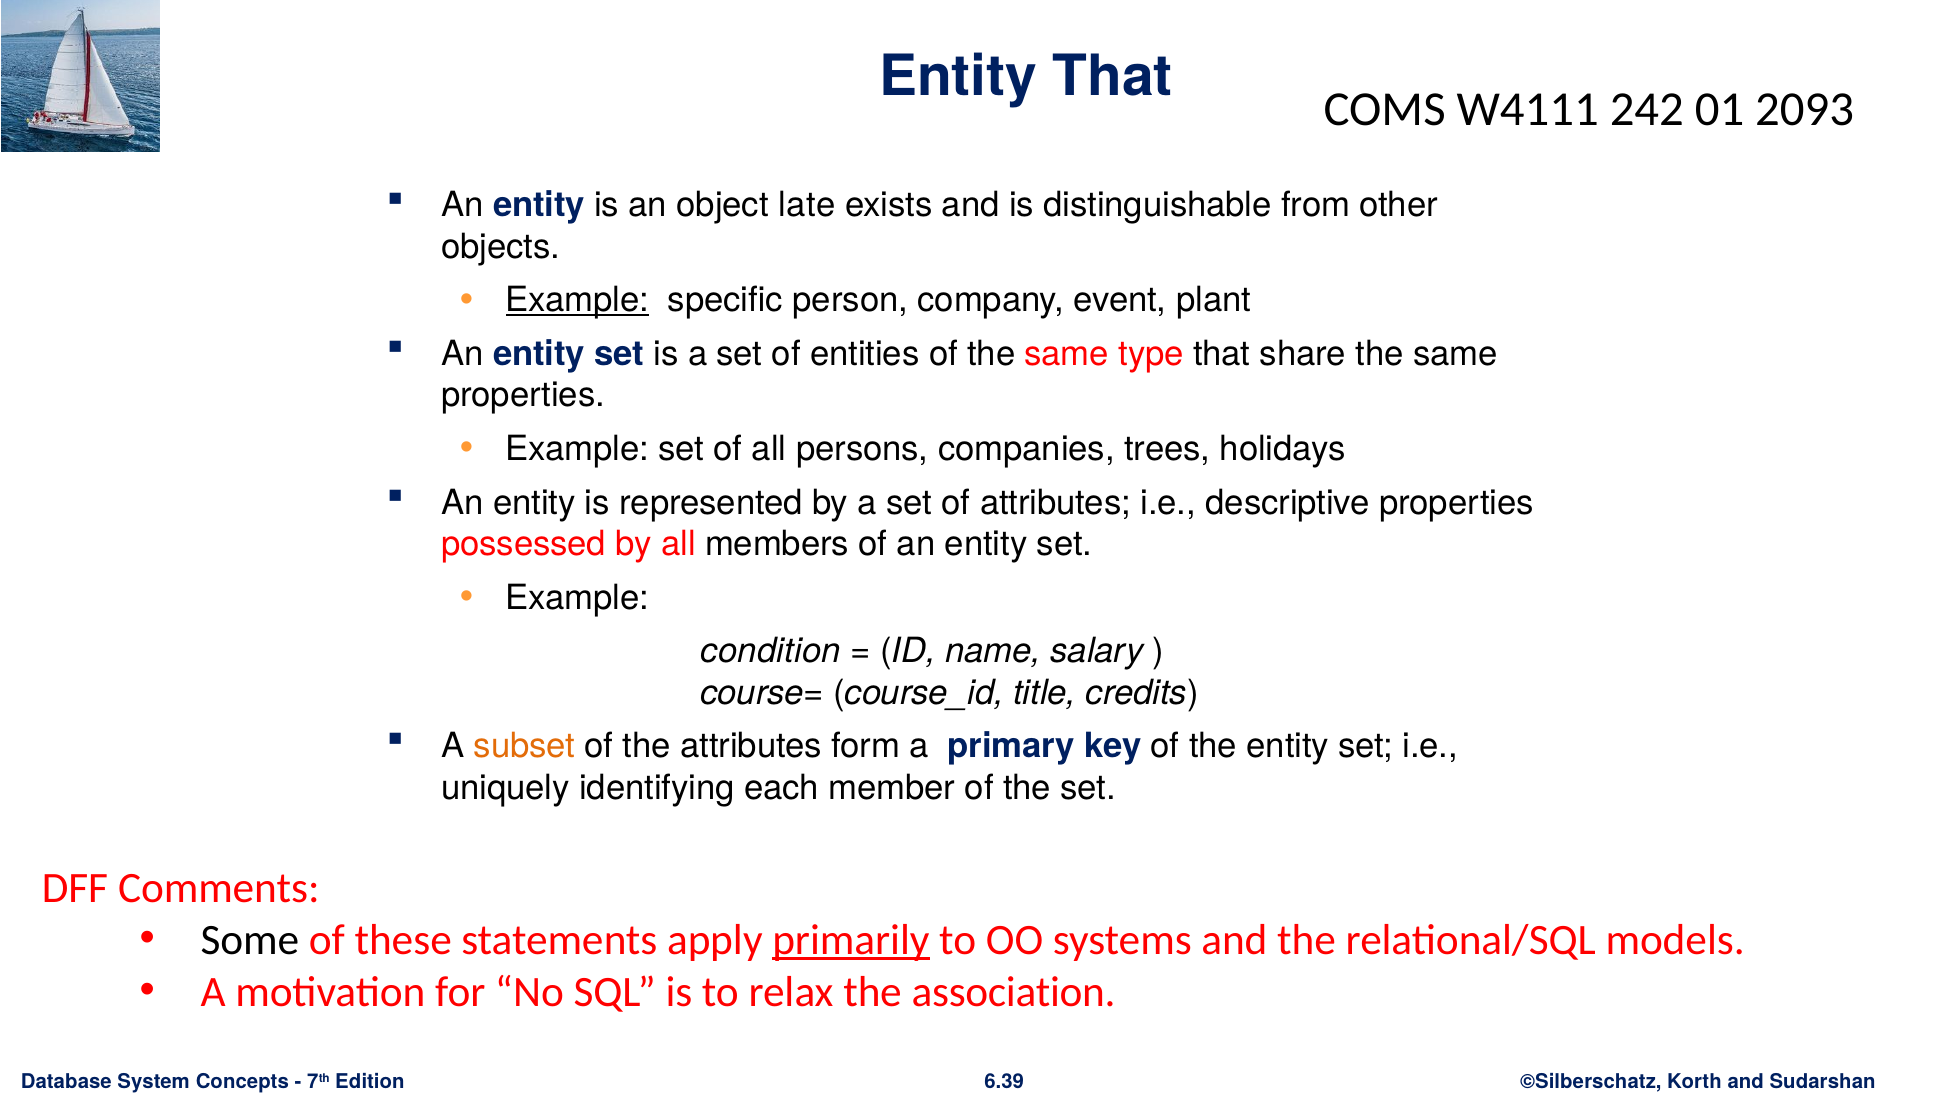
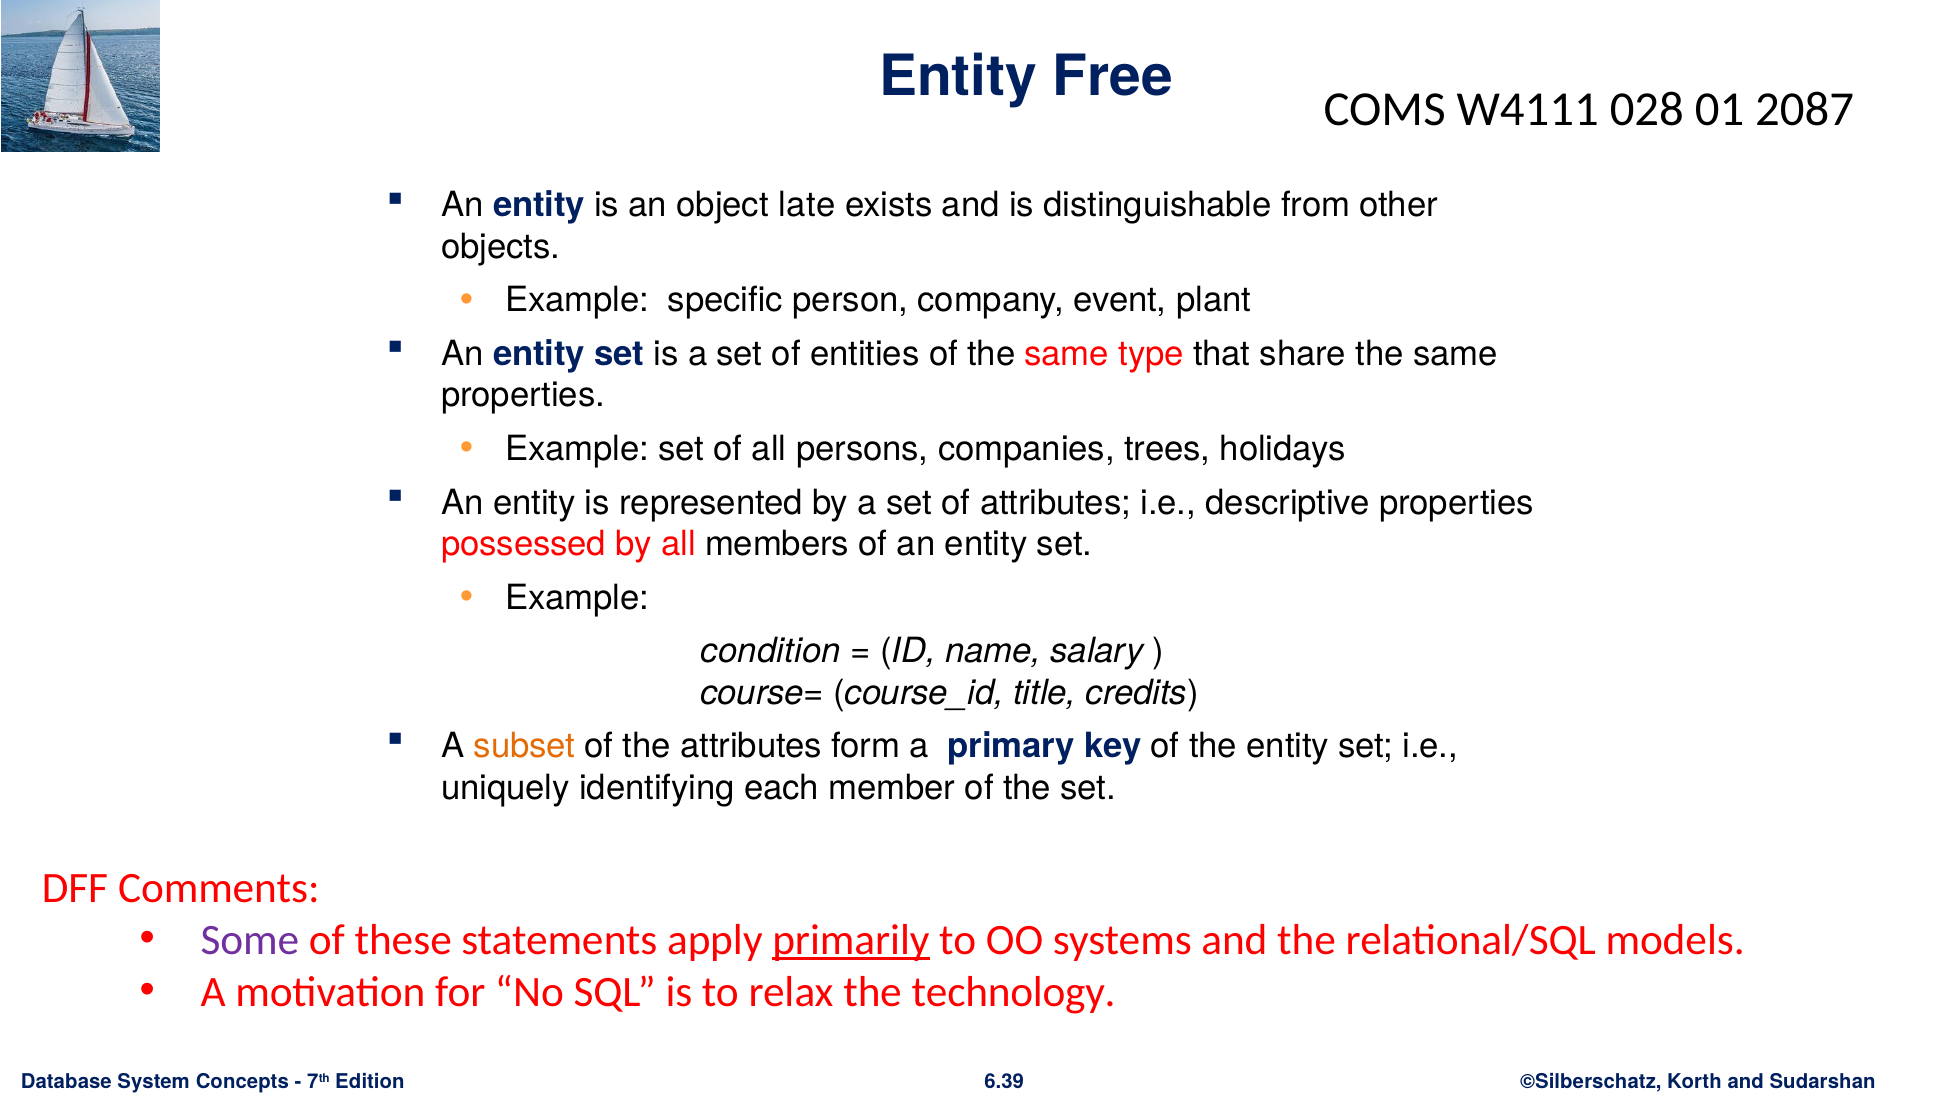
Entity That: That -> Free
242: 242 -> 028
2093: 2093 -> 2087
Example at (577, 300) underline: present -> none
Some colour: black -> purple
association: association -> technology
